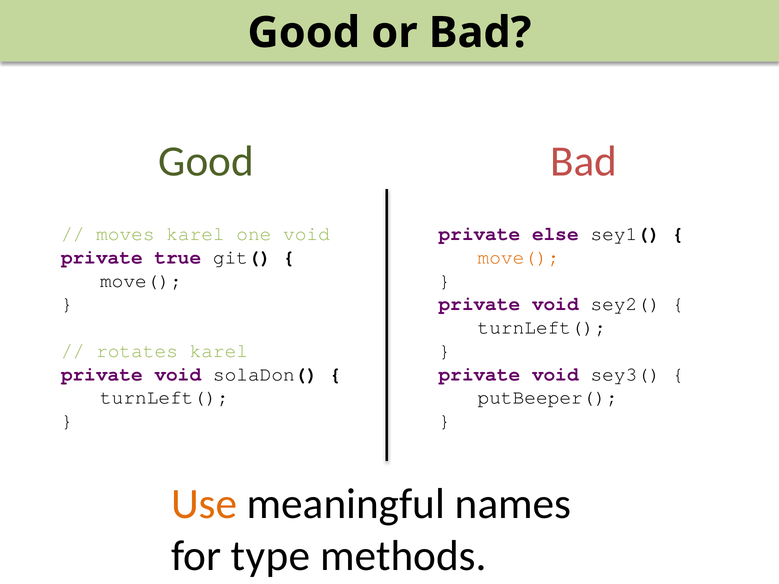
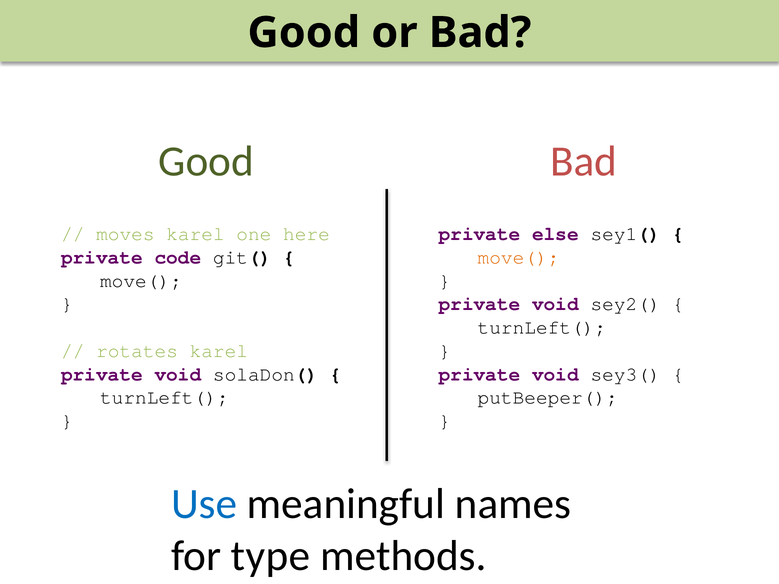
one void: void -> here
true: true -> code
Use colour: orange -> blue
